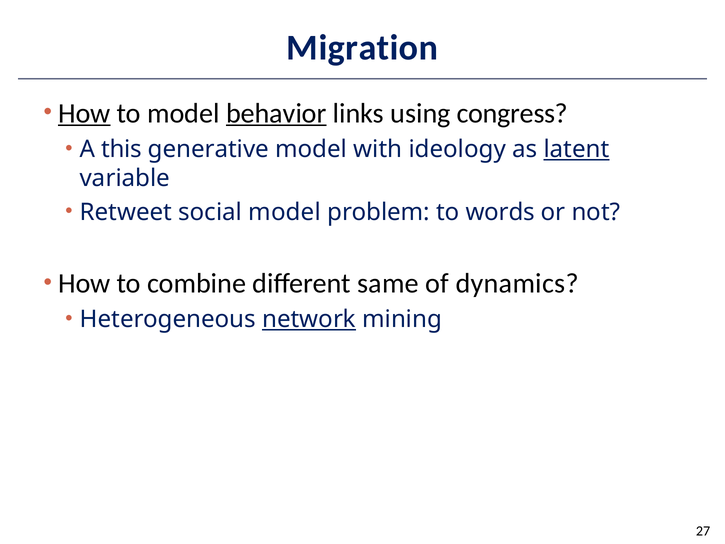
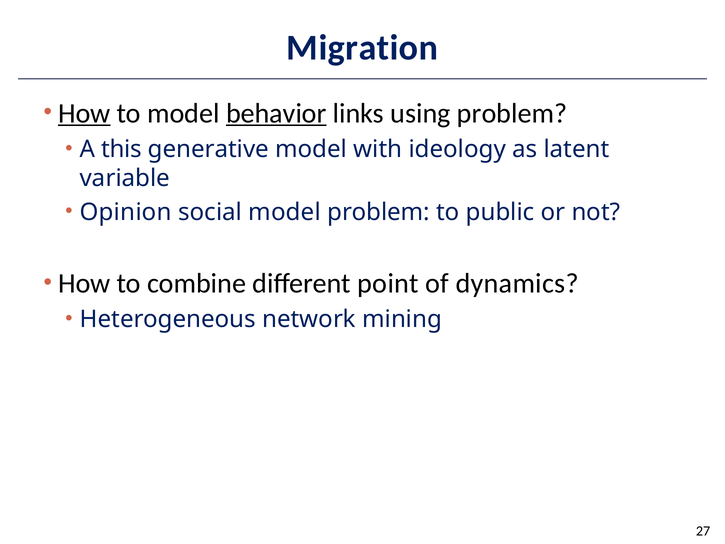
using congress: congress -> problem
latent underline: present -> none
Retweet: Retweet -> Opinion
words: words -> public
same: same -> point
network underline: present -> none
